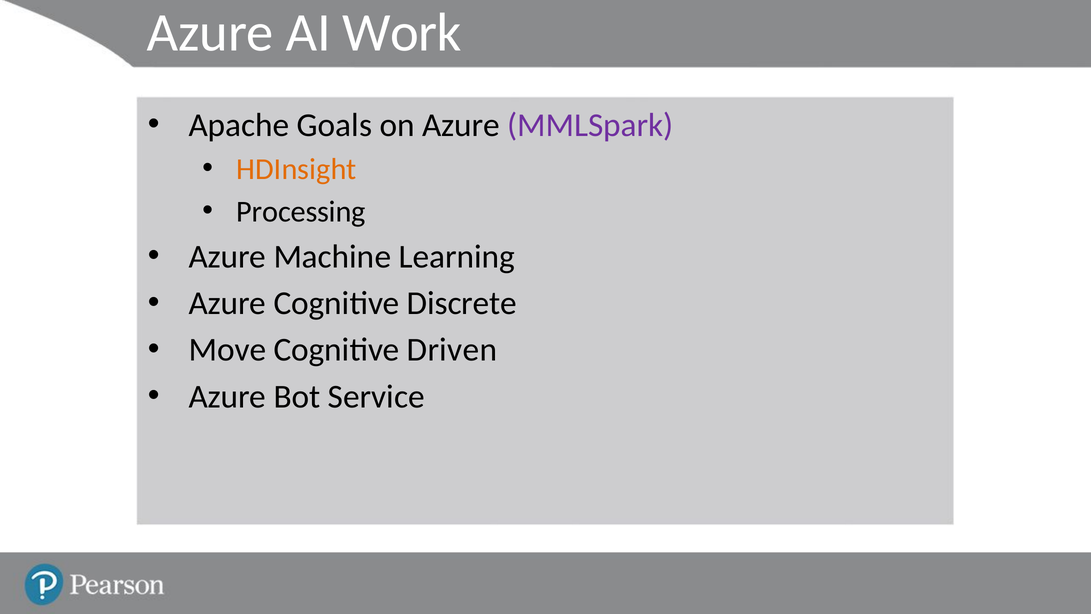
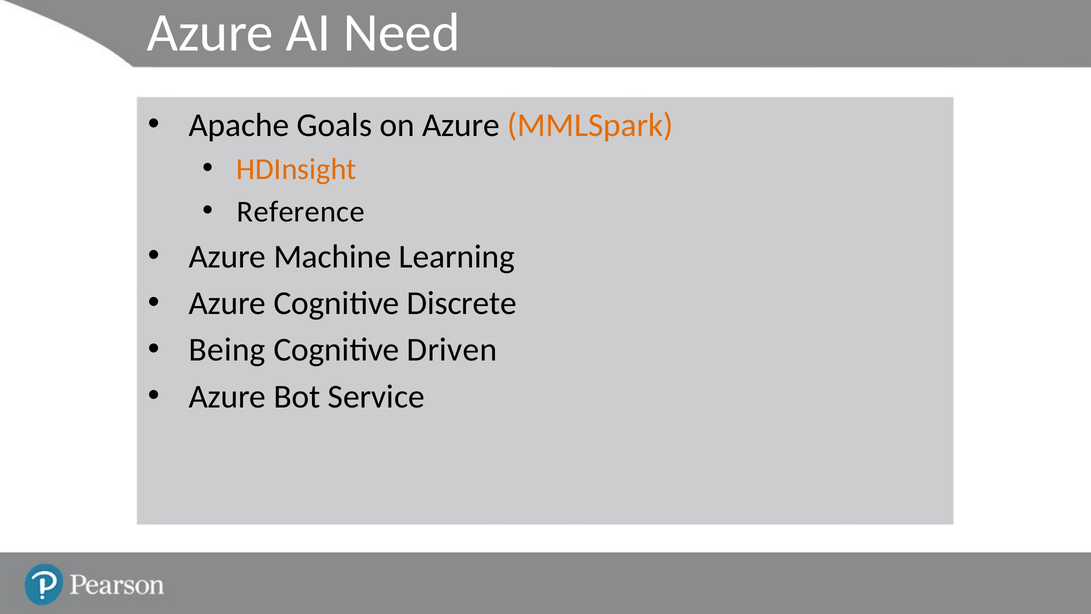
Work: Work -> Need
MMLSpark colour: purple -> orange
Processing: Processing -> Reference
Move: Move -> Being
